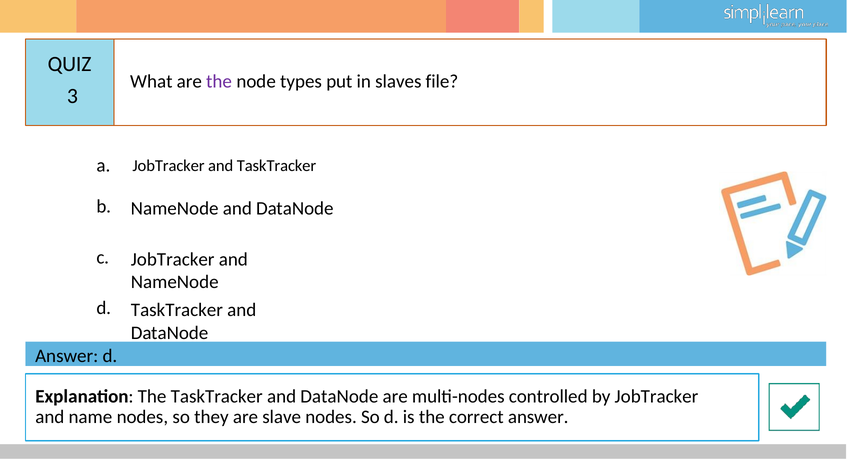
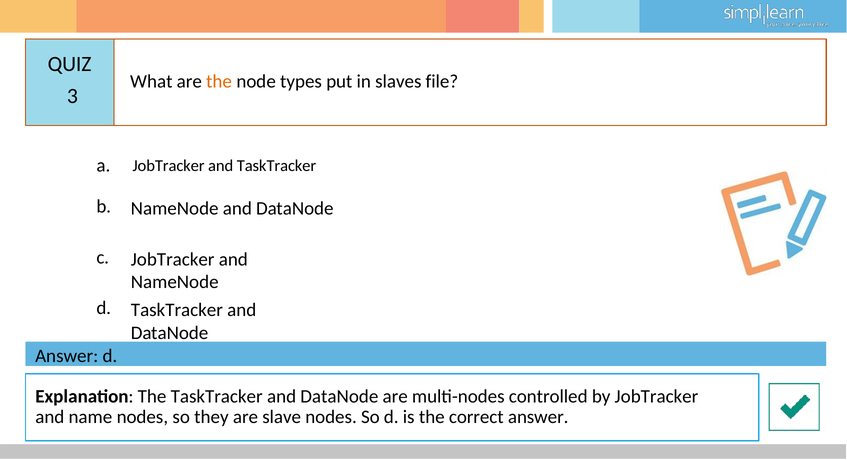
the at (219, 82) colour: purple -> orange
